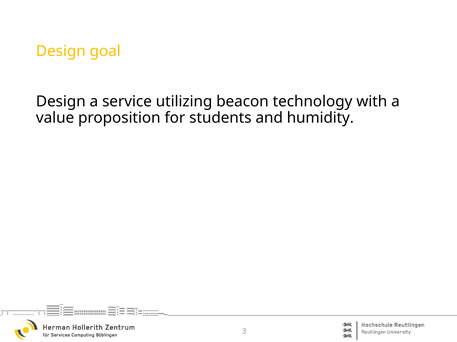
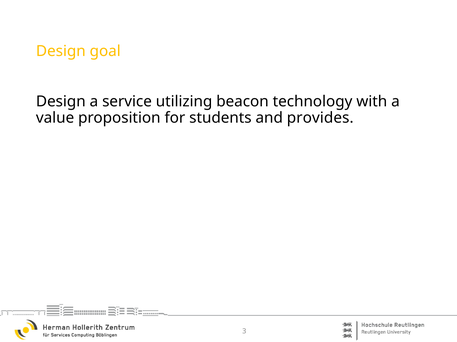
humidity: humidity -> provides
